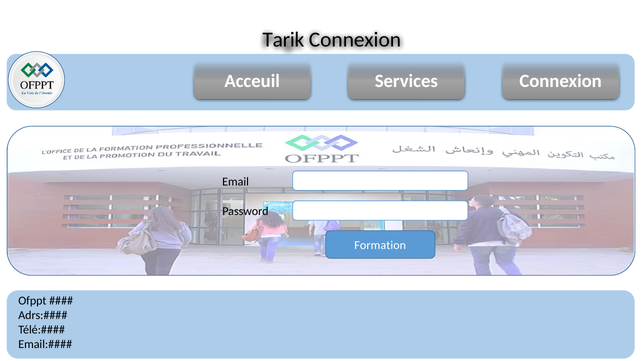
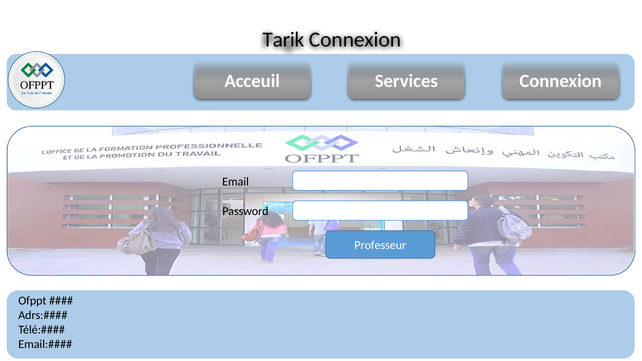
Formation: Formation -> Professeur
